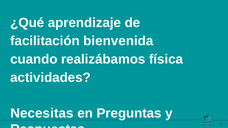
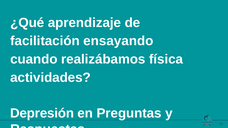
bienvenida: bienvenida -> ensayando
Necesitas: Necesitas -> Depresión
